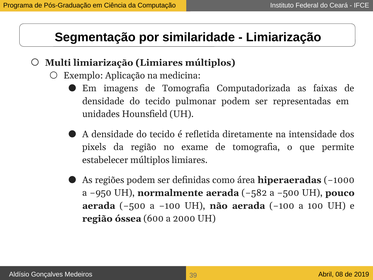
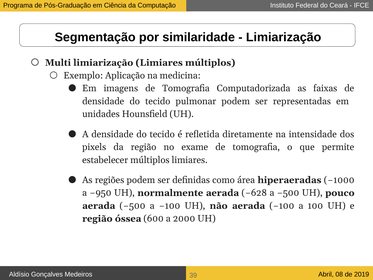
−582: −582 -> −628
